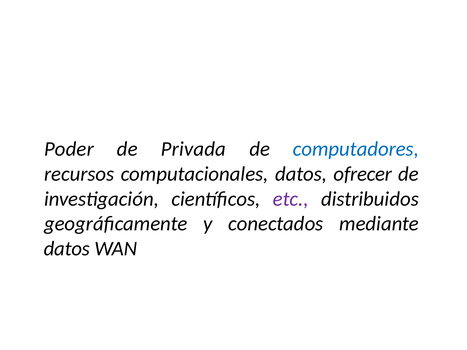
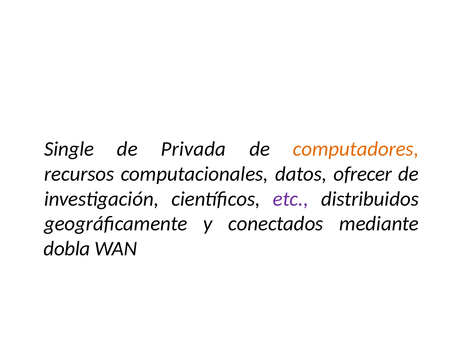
Poder: Poder -> Single
computadores colour: blue -> orange
datos at (67, 249): datos -> dobla
